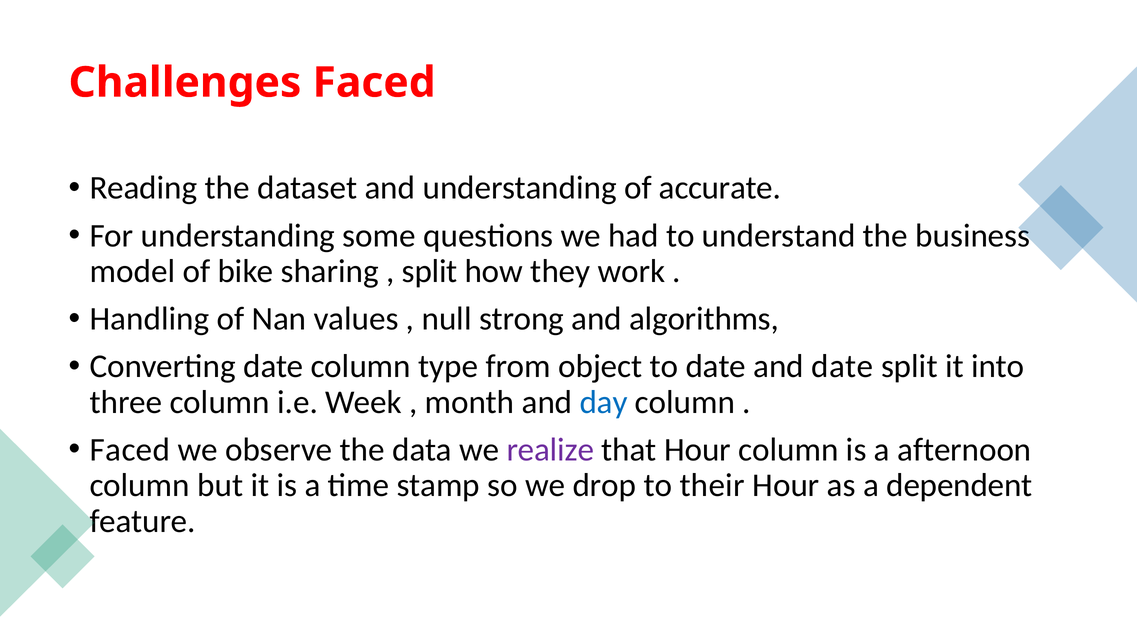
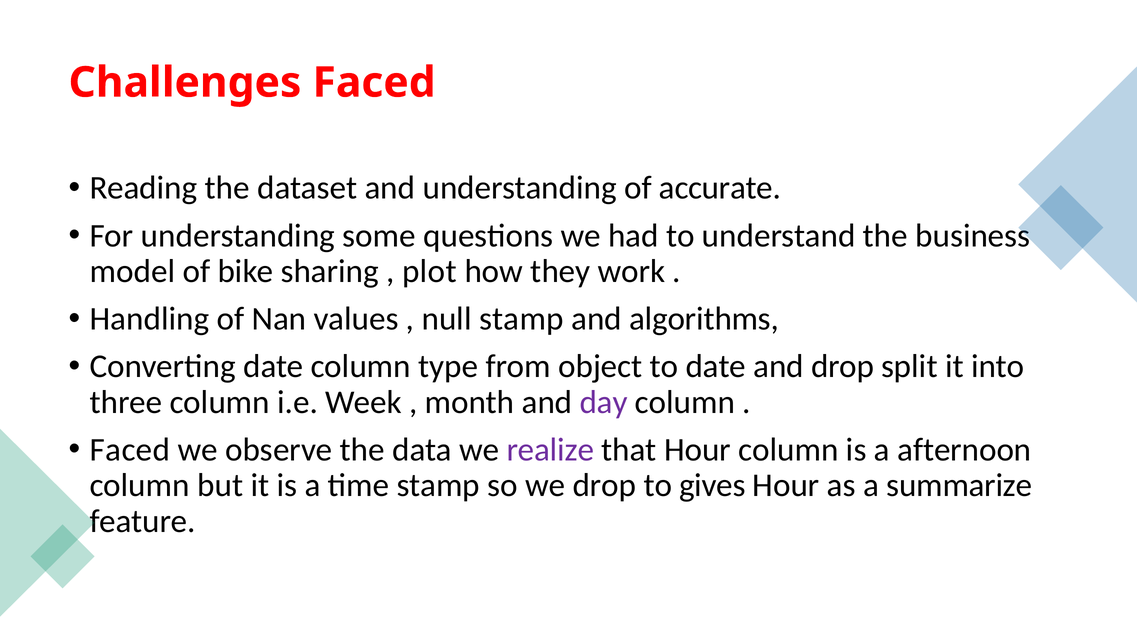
split at (430, 272): split -> plot
null strong: strong -> stamp
and date: date -> drop
day colour: blue -> purple
their: their -> gives
dependent: dependent -> summarize
